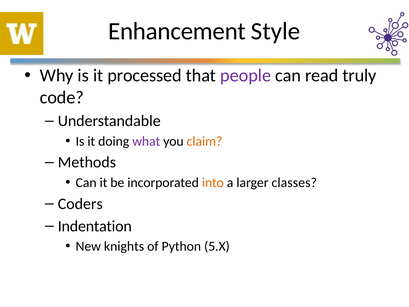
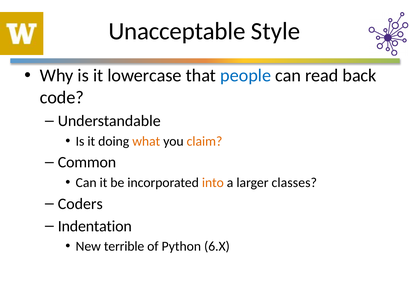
Enhancement: Enhancement -> Unacceptable
processed: processed -> lowercase
people colour: purple -> blue
truly: truly -> back
what colour: purple -> orange
Methods: Methods -> Common
knights: knights -> terrible
5.X: 5.X -> 6.X
